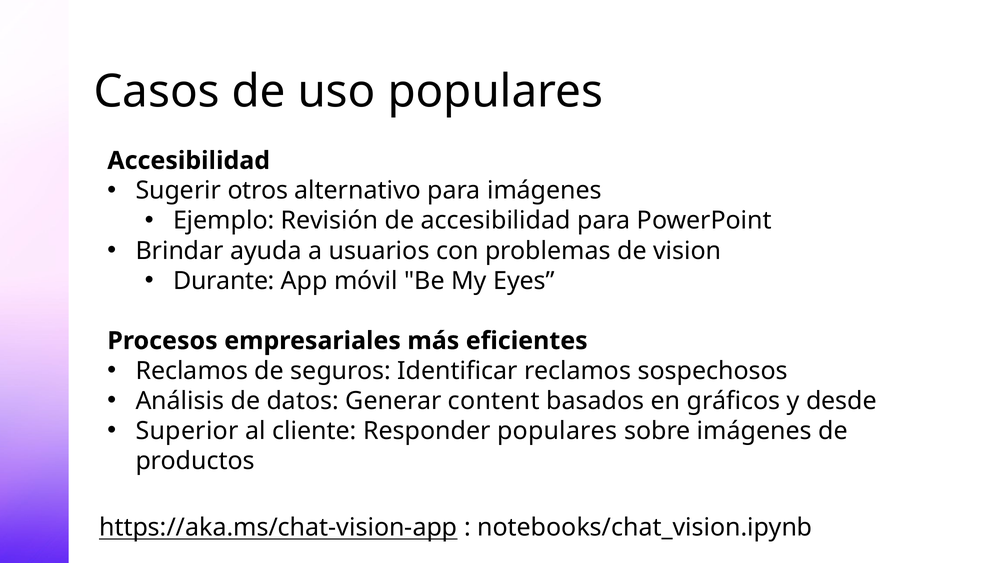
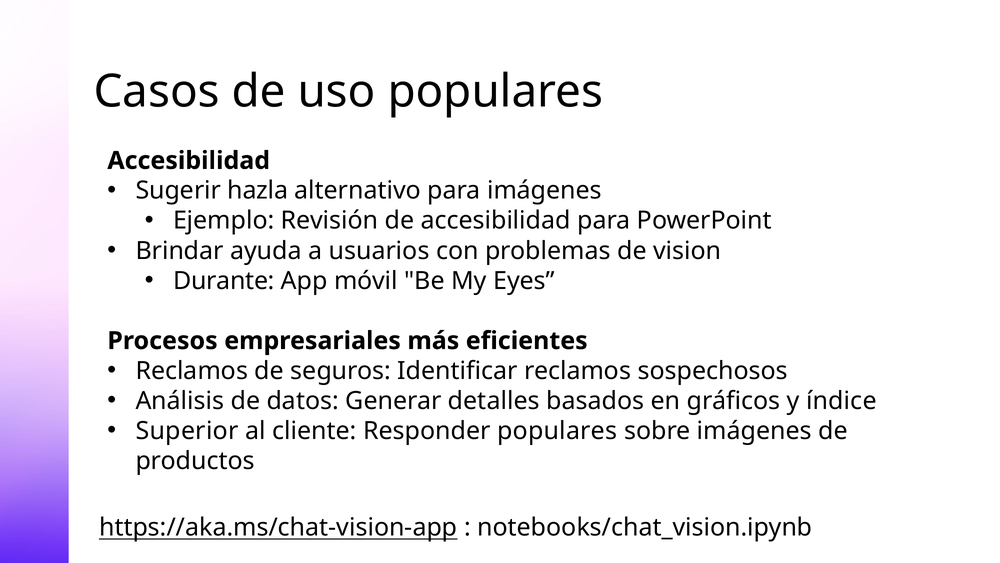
otros: otros -> hazla
content: content -> detalles
desde: desde -> índice
